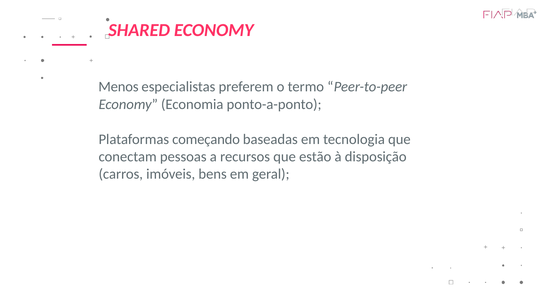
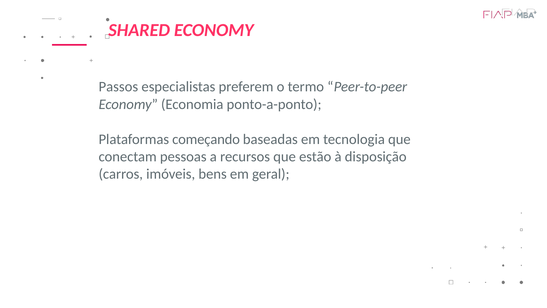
Menos: Menos -> Passos
